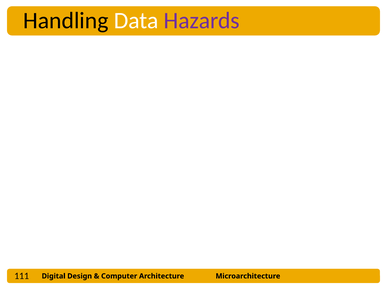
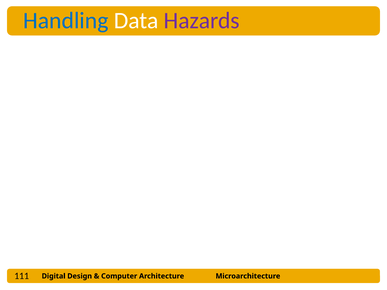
Handling colour: black -> blue
